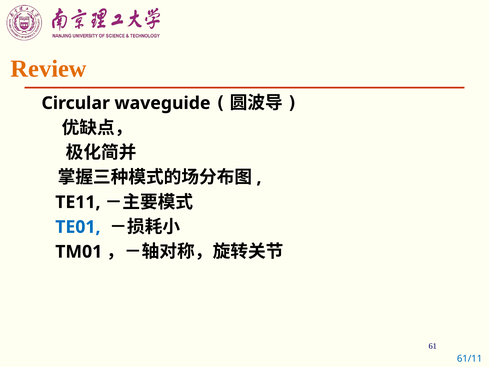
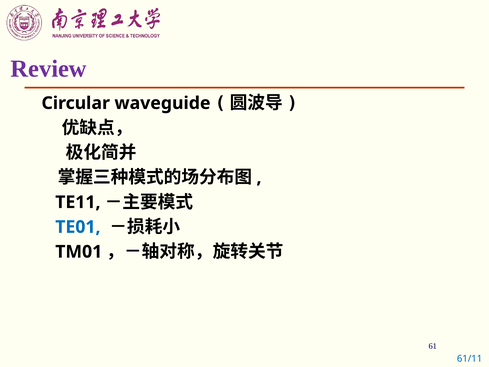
Review colour: orange -> purple
